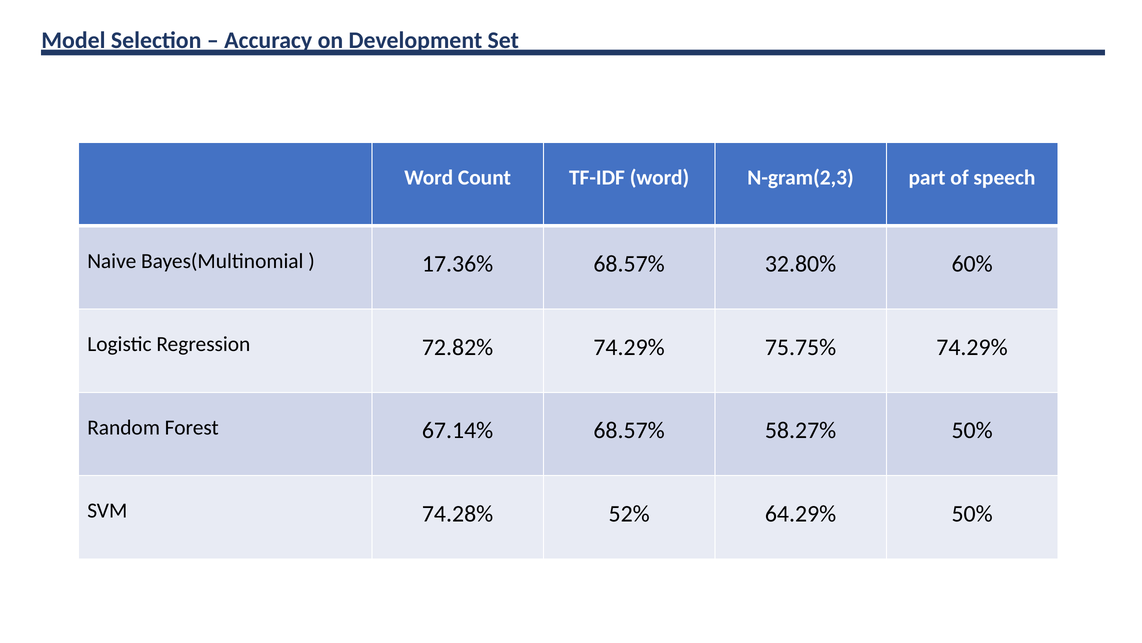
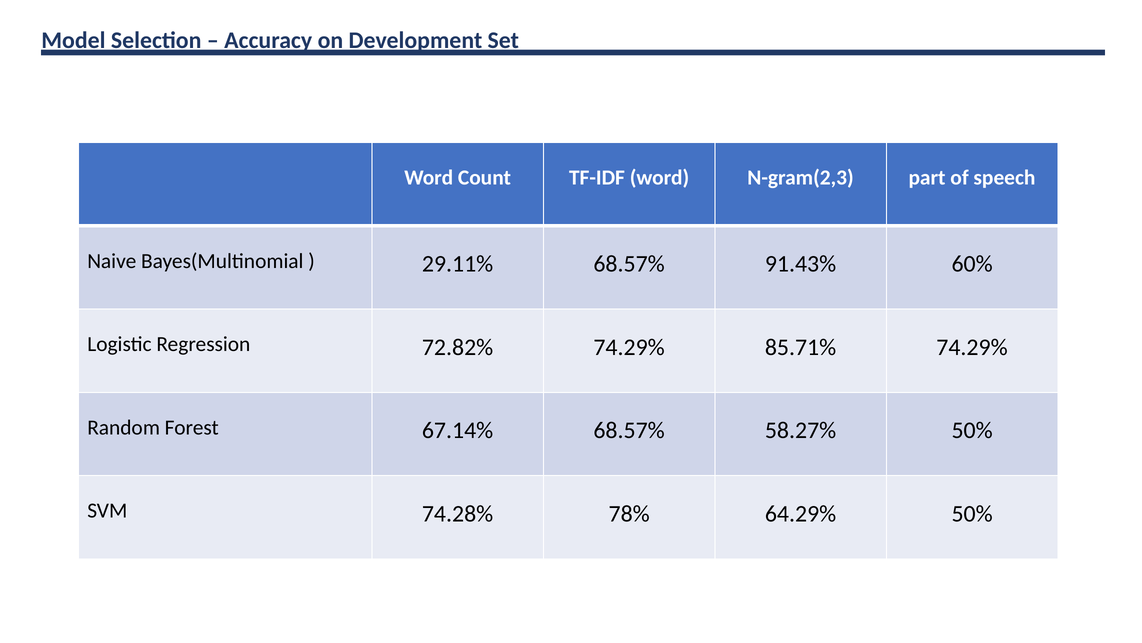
17.36%: 17.36% -> 29.11%
32.80%: 32.80% -> 91.43%
75.75%: 75.75% -> 85.71%
52%: 52% -> 78%
